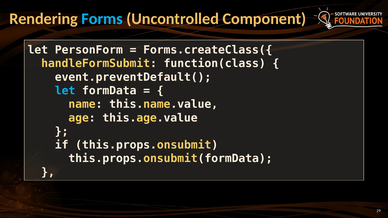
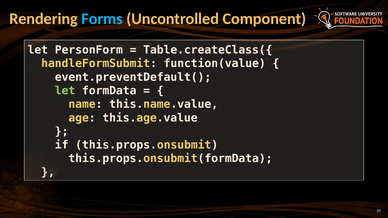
Forms.createClass({: Forms.createClass({ -> Table.createClass({
function(class: function(class -> function(value
let at (65, 91) colour: light blue -> light green
